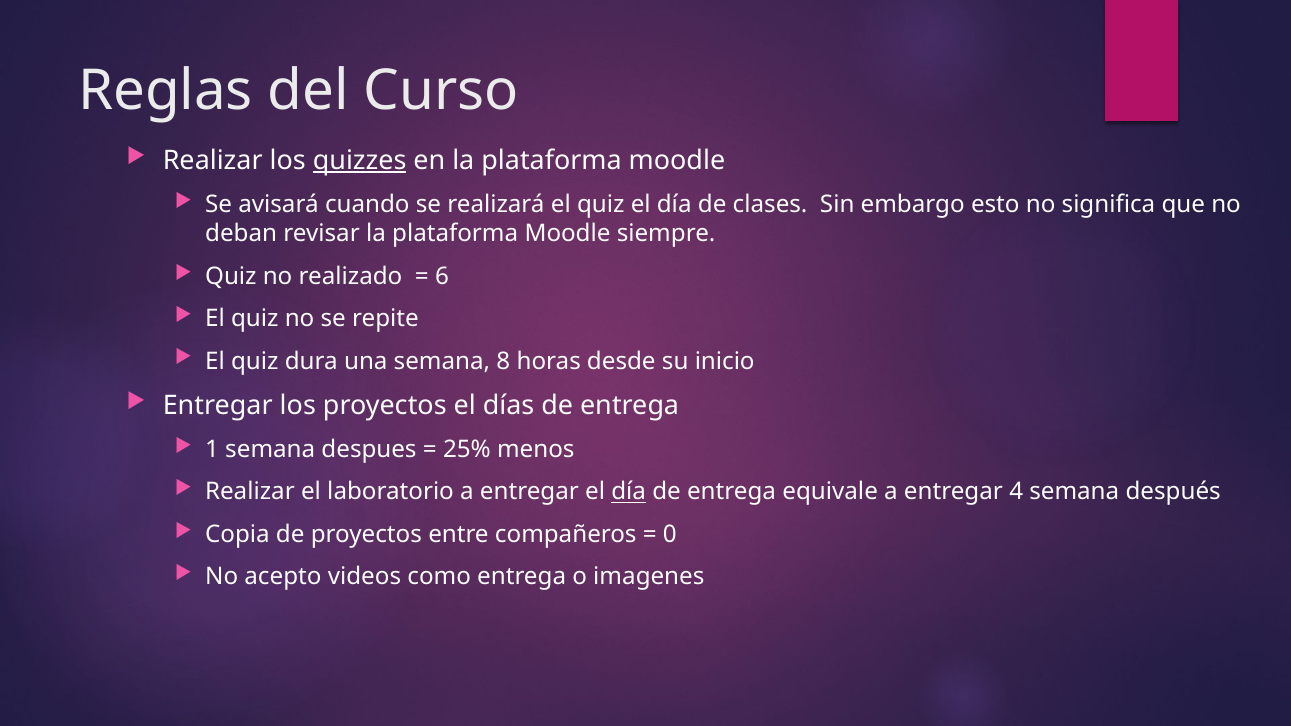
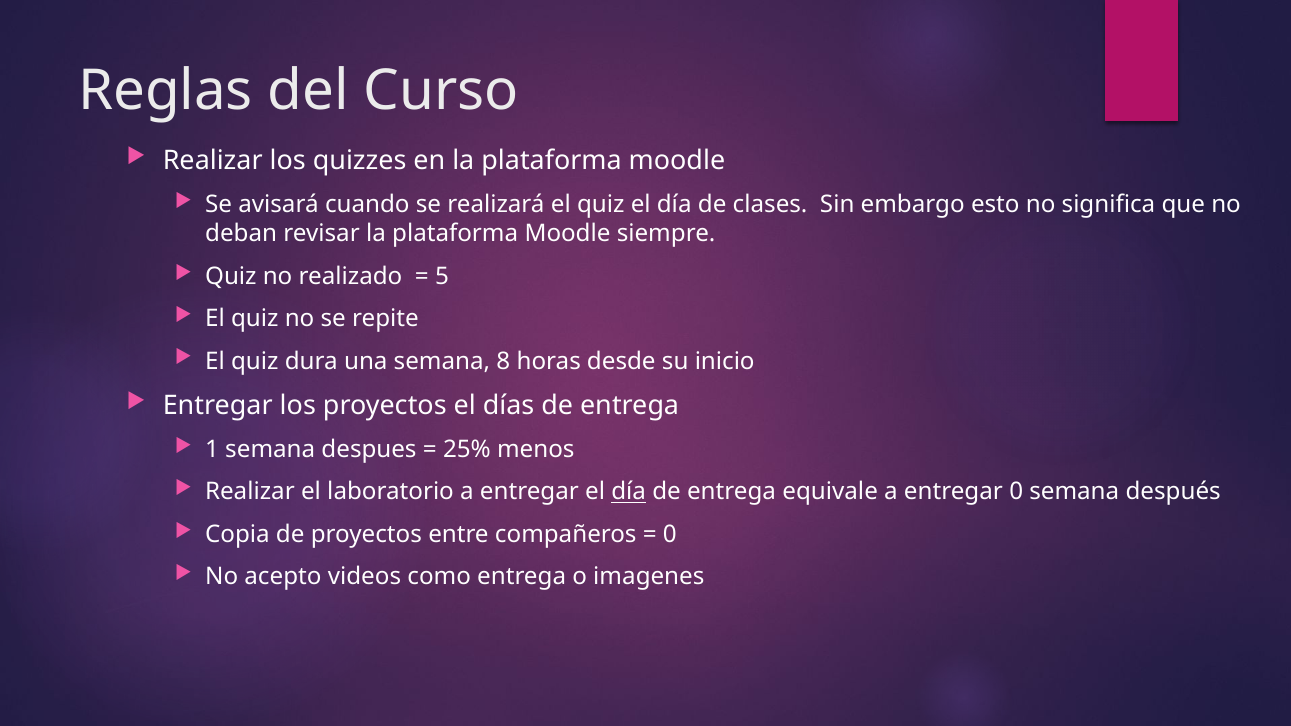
quizzes underline: present -> none
6: 6 -> 5
entregar 4: 4 -> 0
